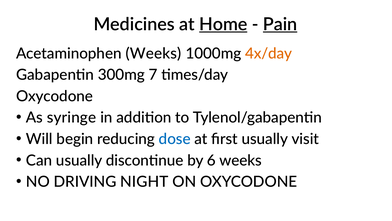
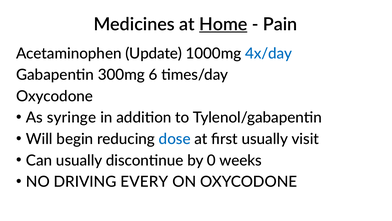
Pain underline: present -> none
Acetaminophen Weeks: Weeks -> Update
4x/day colour: orange -> blue
7: 7 -> 6
6: 6 -> 0
NIGHT: NIGHT -> EVERY
